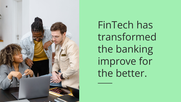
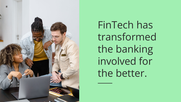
improve: improve -> involved
